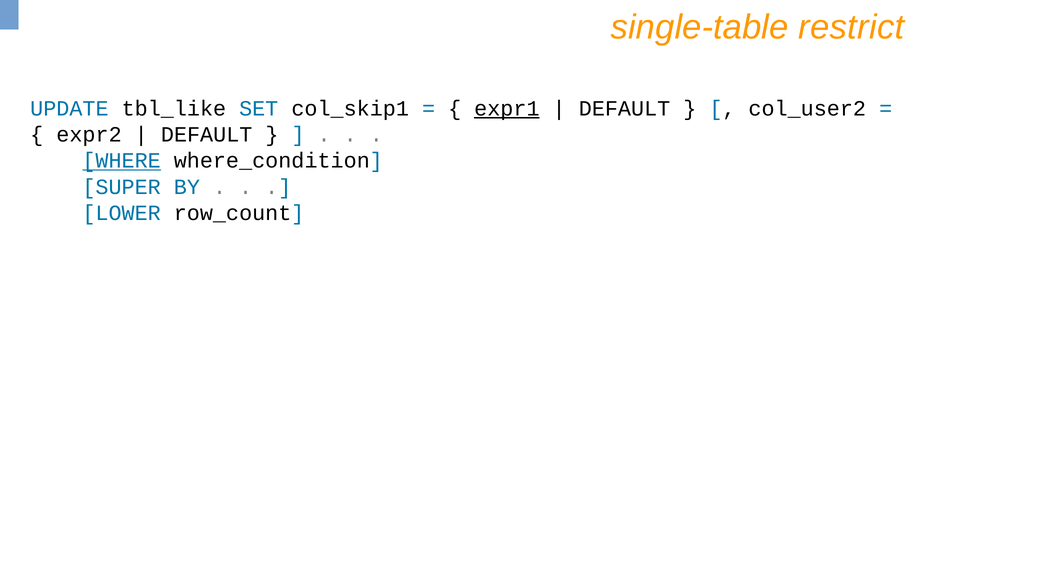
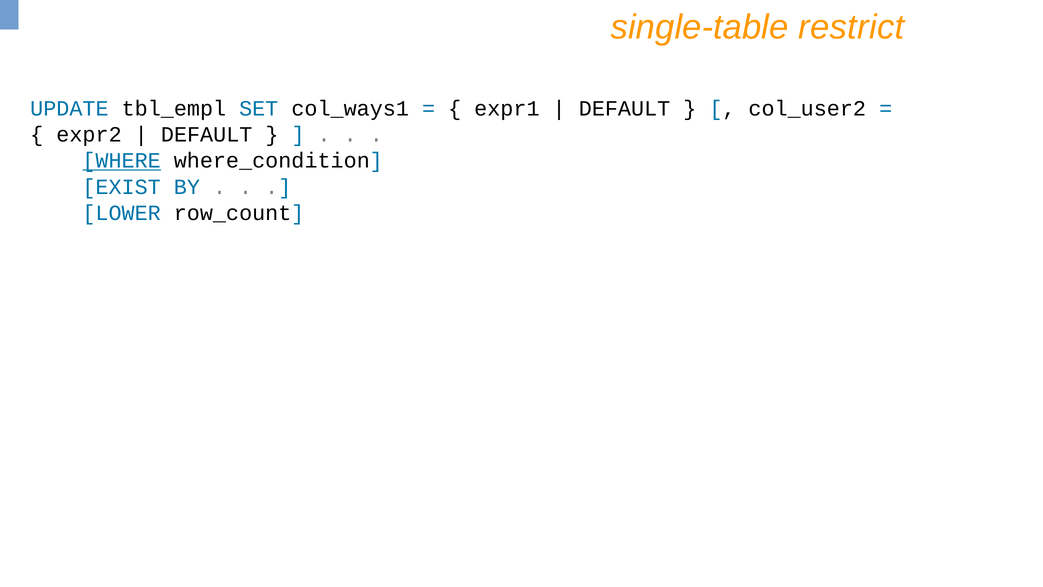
tbl_like: tbl_like -> tbl_empl
col_skip1: col_skip1 -> col_ways1
expr1 underline: present -> none
SUPER: SUPER -> EXIST
